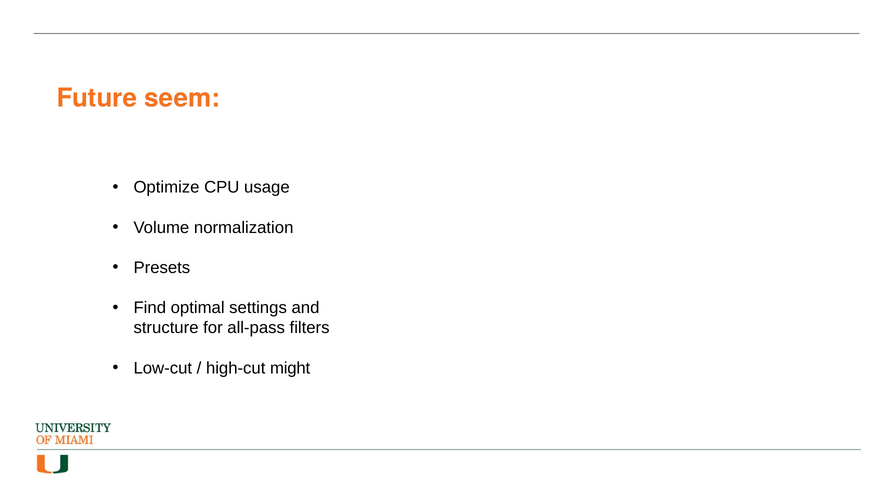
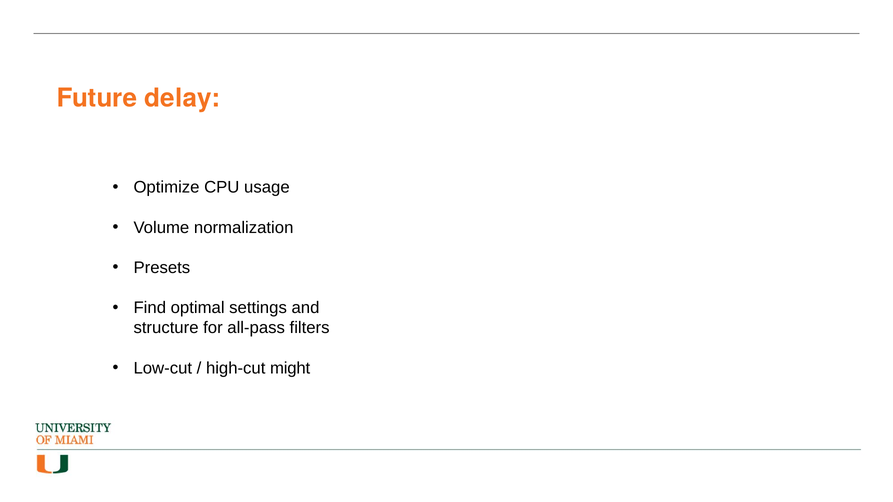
seem: seem -> delay
